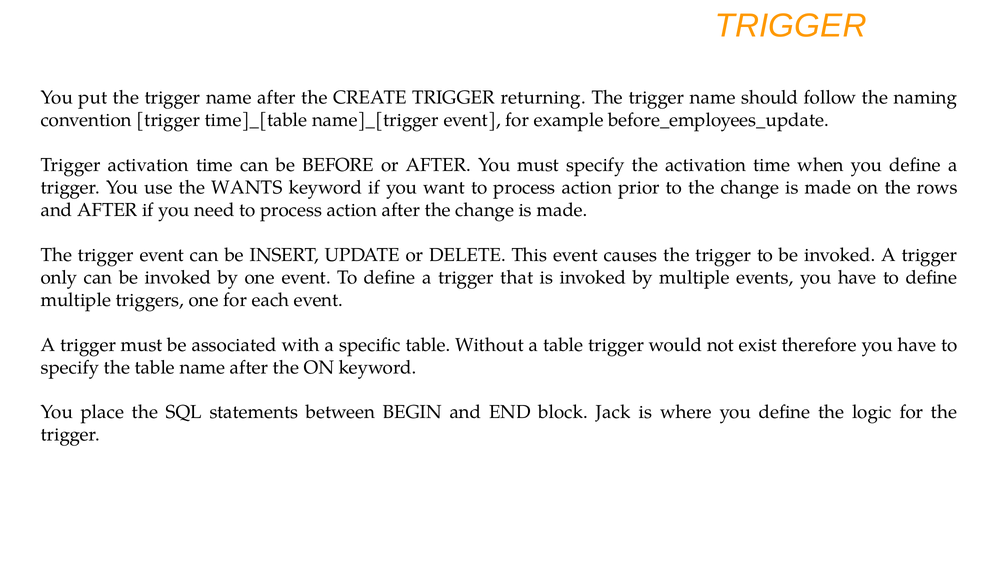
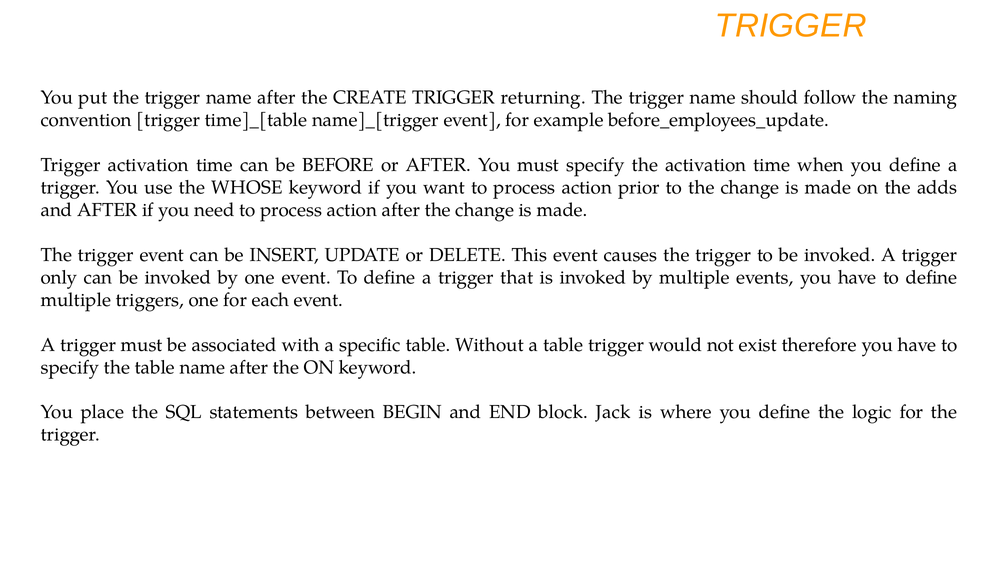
WANTS: WANTS -> WHOSE
rows: rows -> adds
